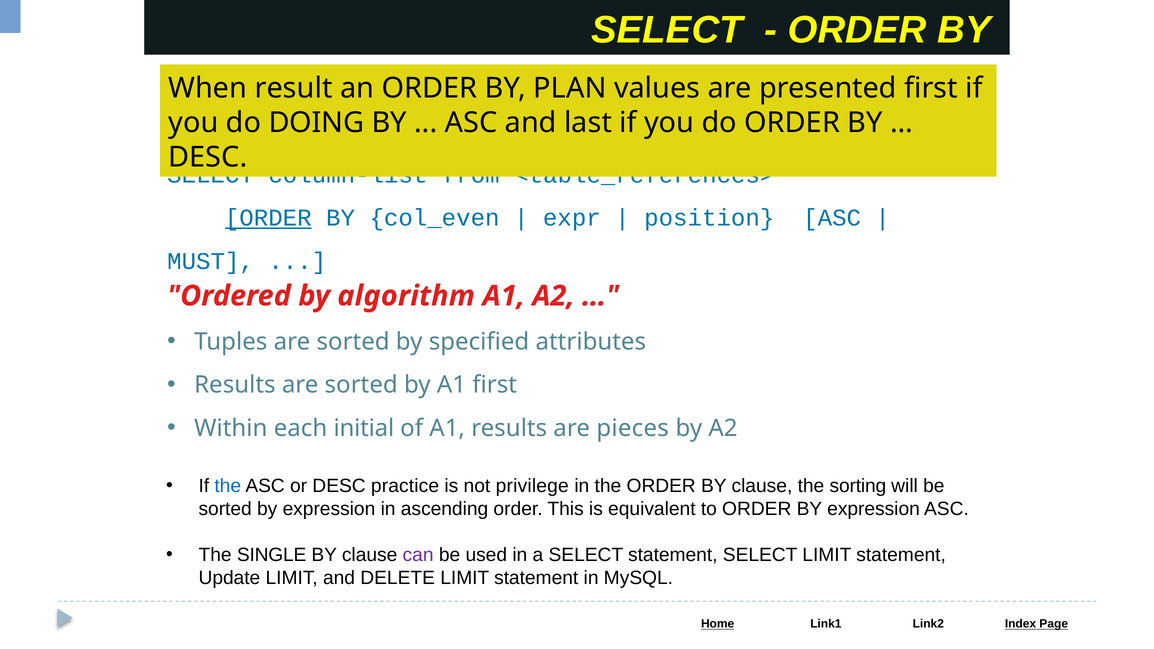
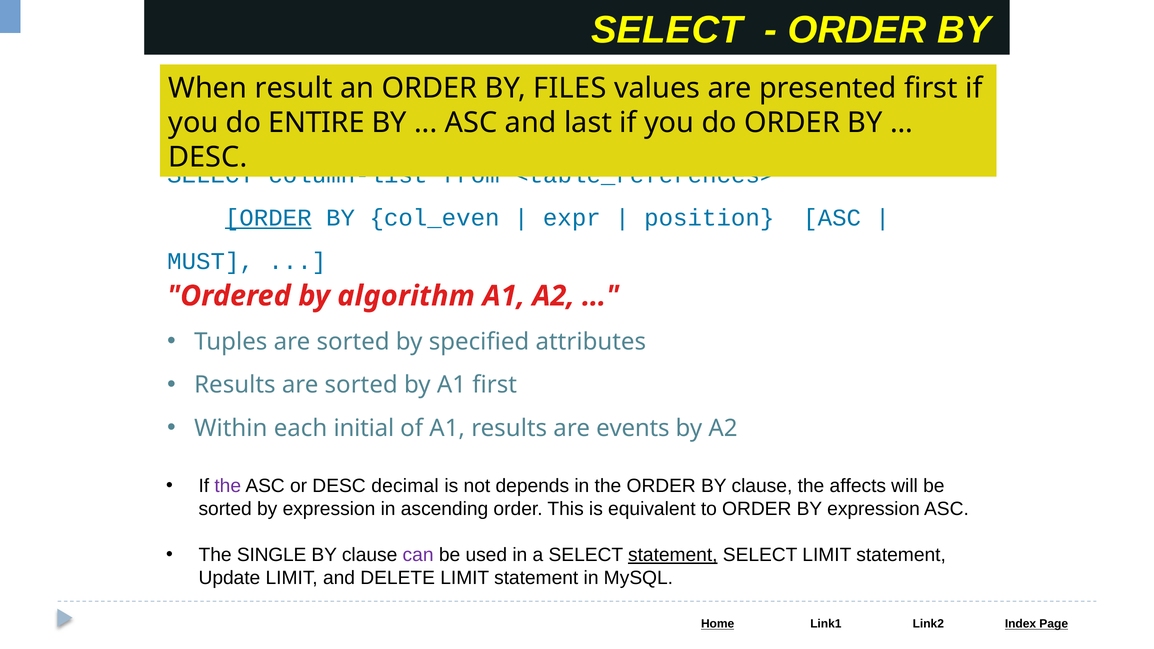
PLAN: PLAN -> FILES
DOING: DOING -> ENTIRE
pieces: pieces -> events
the at (228, 486) colour: blue -> purple
practice: practice -> decimal
privilege: privilege -> depends
sorting: sorting -> affects
statement at (673, 555) underline: none -> present
